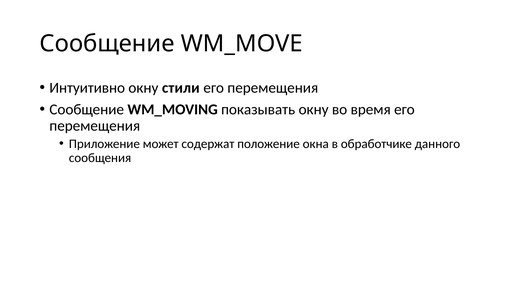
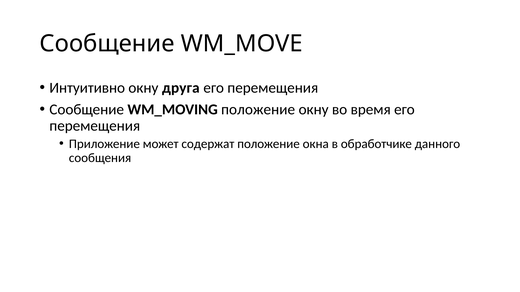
стили: стили -> друга
WM_MOVING показывать: показывать -> положение
